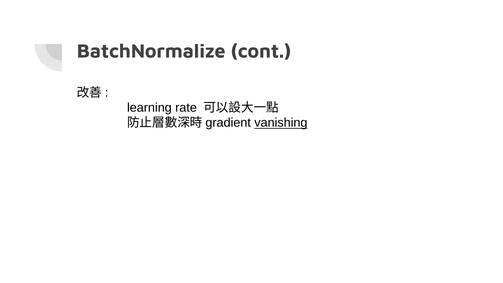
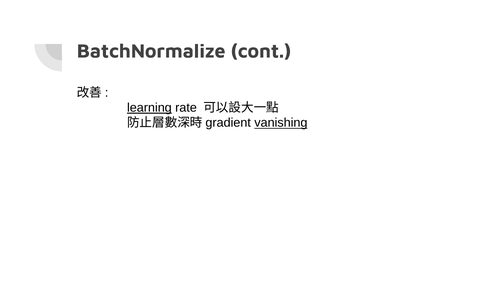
learning underline: none -> present
